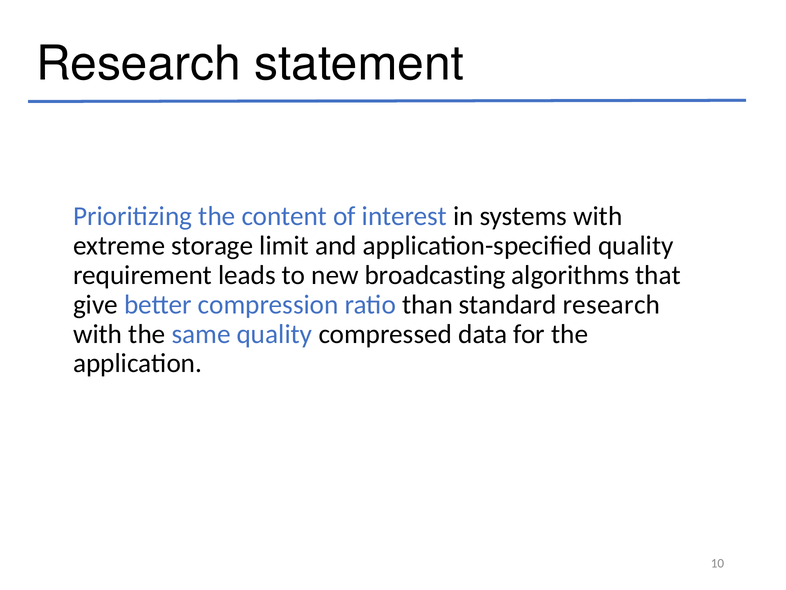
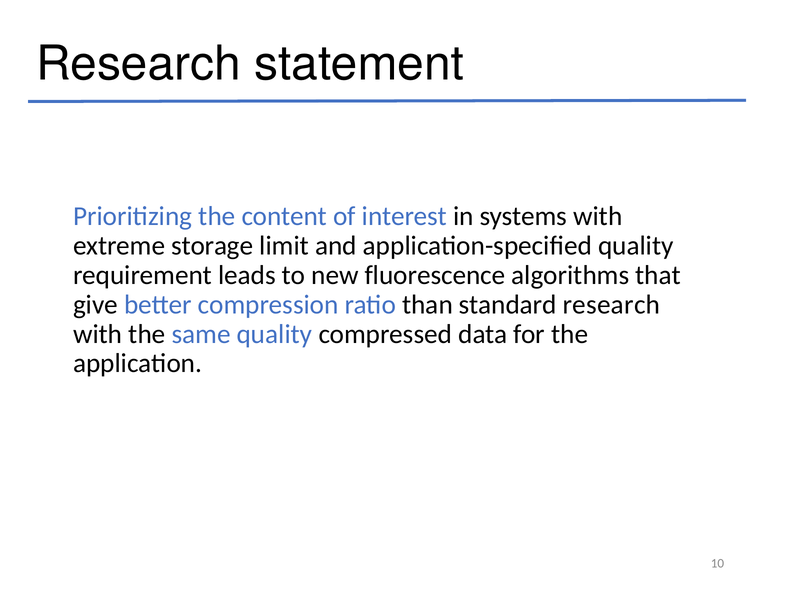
broadcasting: broadcasting -> fluorescence
